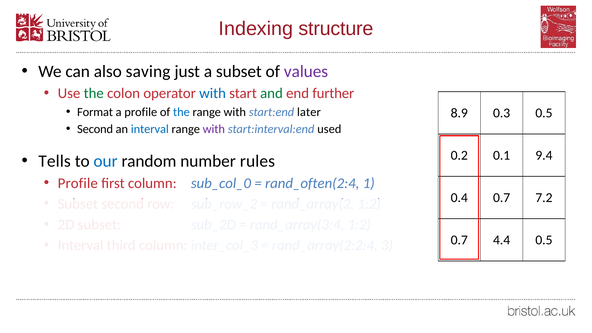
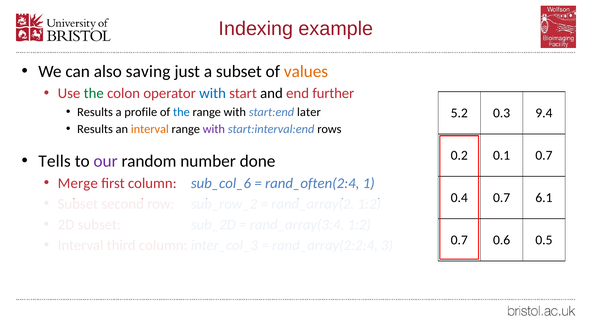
structure: structure -> example
values colour: purple -> orange
and colour: green -> black
Format at (95, 112): Format -> Results
8.9: 8.9 -> 5.2
0.3 0.5: 0.5 -> 9.4
Second at (95, 129): Second -> Results
interval at (150, 129) colour: blue -> orange
used: used -> rows
0.1 9.4: 9.4 -> 0.7
our colour: blue -> purple
rules: rules -> done
Profile at (78, 183): Profile -> Merge
sub_col_0: sub_col_0 -> sub_col_6
7.2: 7.2 -> 6.1
4.4: 4.4 -> 0.6
